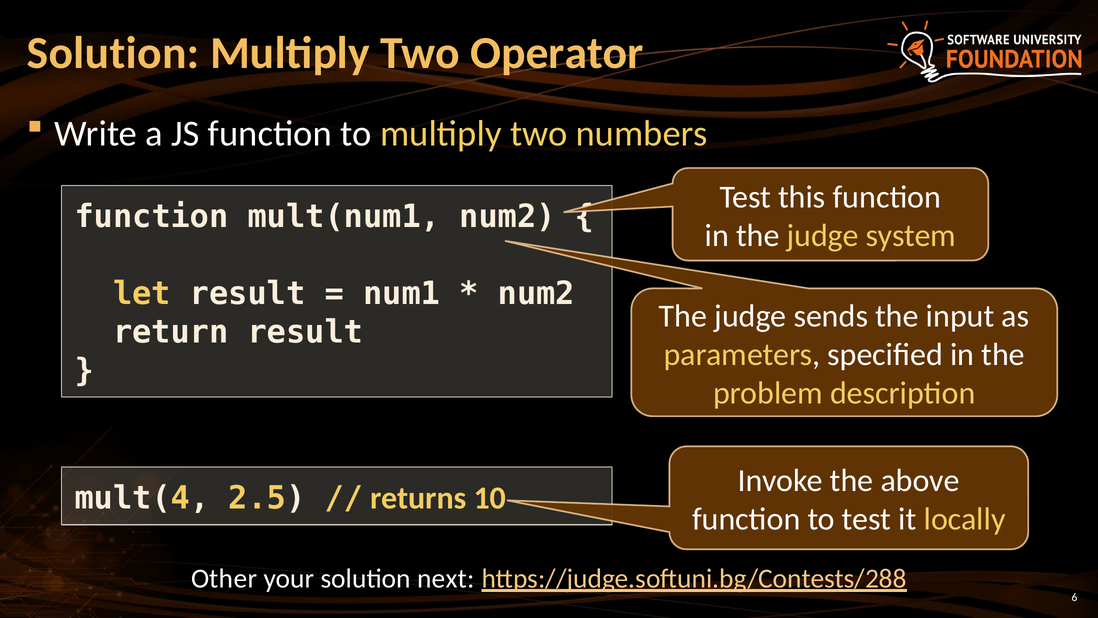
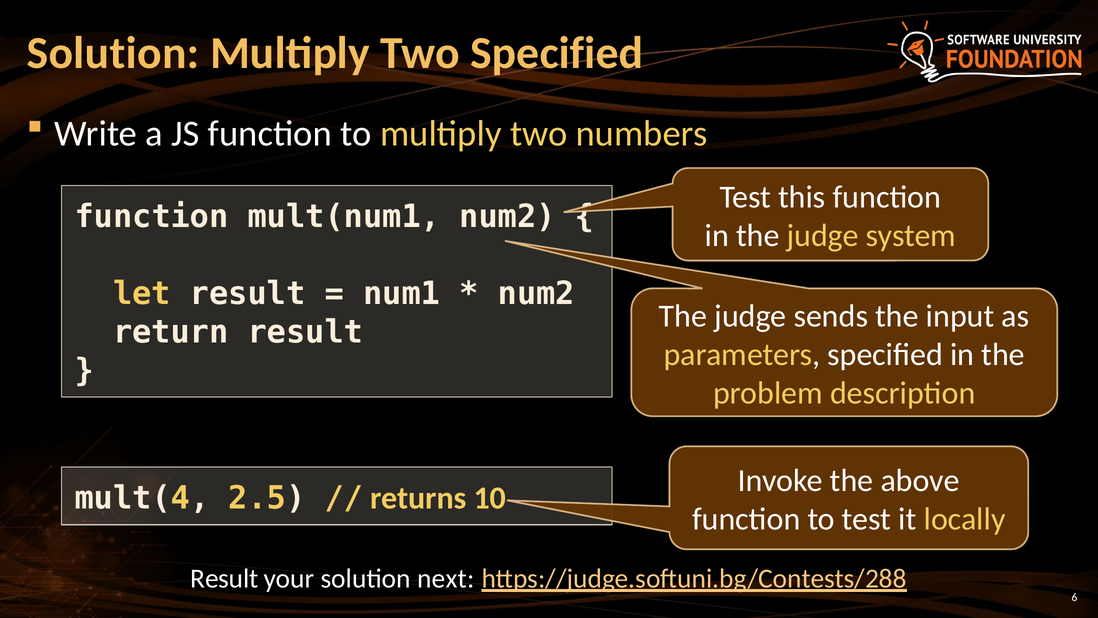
Two Operator: Operator -> Specified
Other at (224, 578): Other -> Result
